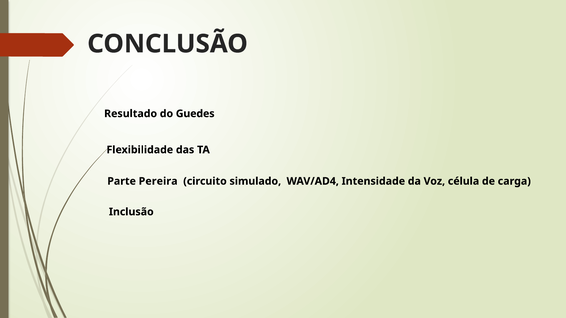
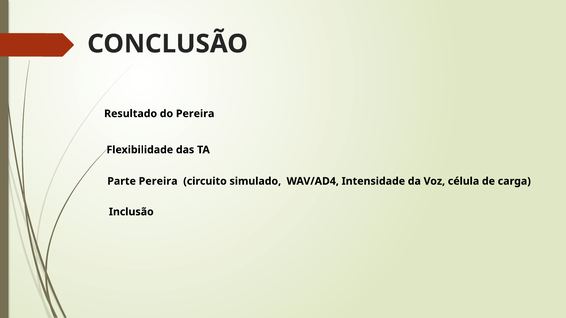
do Guedes: Guedes -> Pereira
